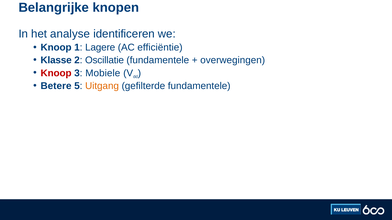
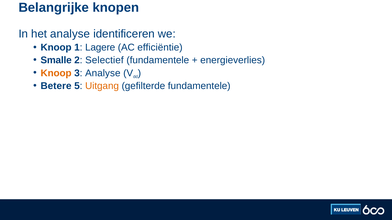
Klasse: Klasse -> Smalle
Oscillatie: Oscillatie -> Selectief
overwegingen: overwegingen -> energieverlies
Knoop at (56, 73) colour: red -> orange
3 Mobiele: Mobiele -> Analyse
